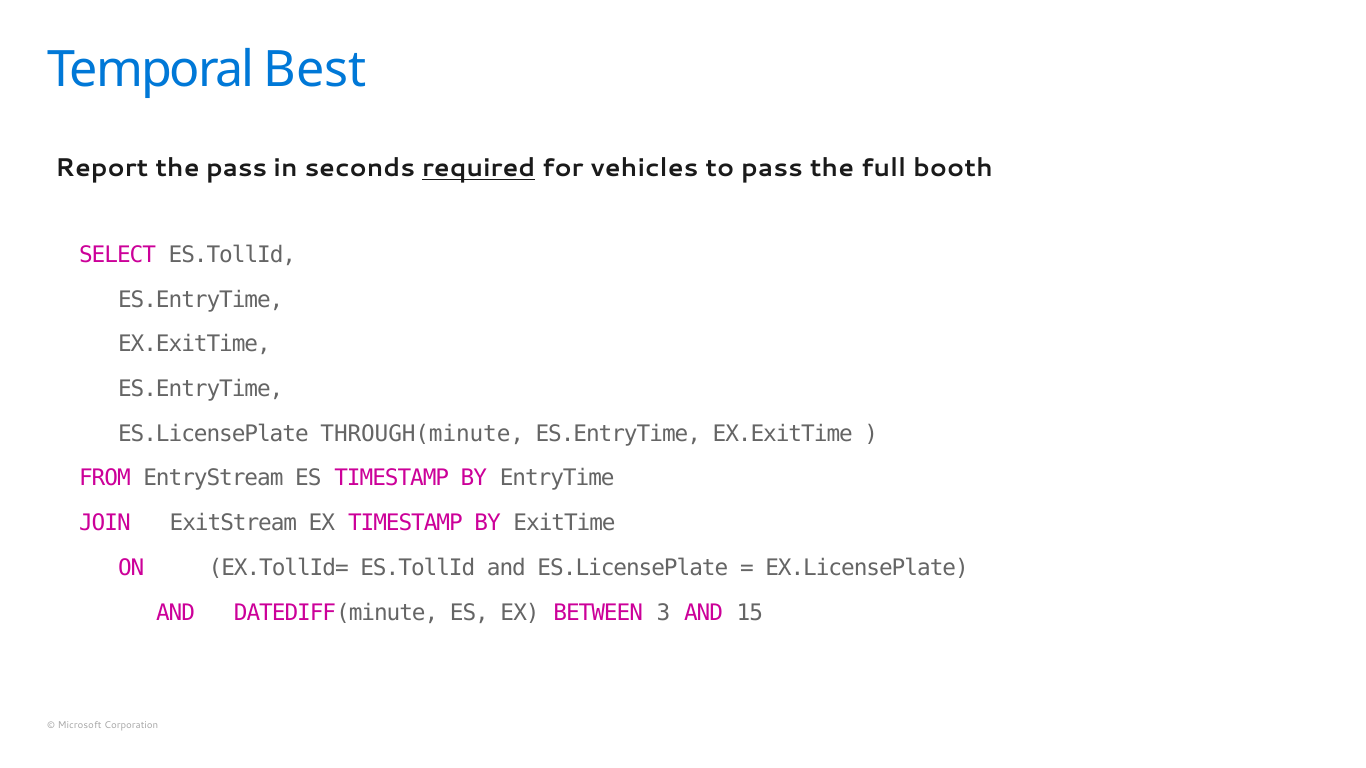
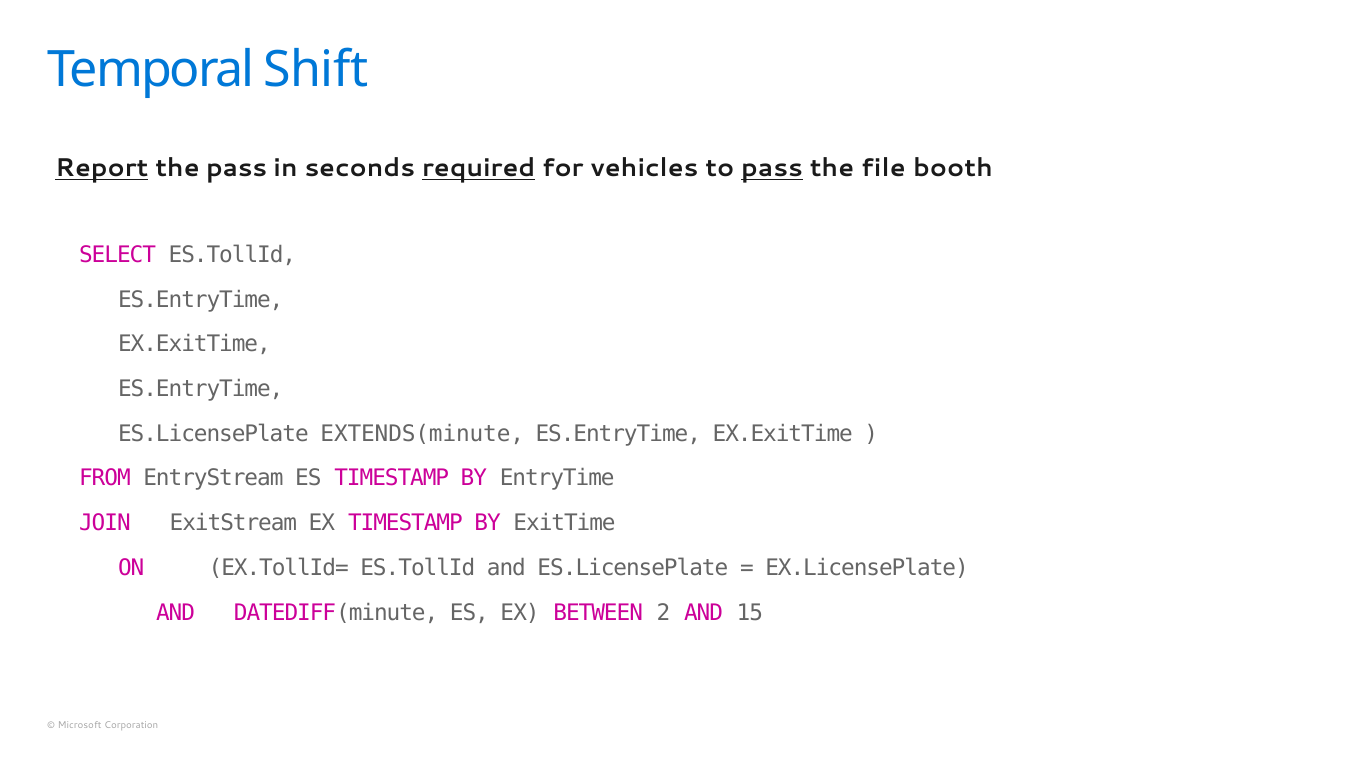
Best: Best -> Shift
Report underline: none -> present
pass at (772, 168) underline: none -> present
full: full -> file
THROUGH(minute: THROUGH(minute -> EXTENDS(minute
3: 3 -> 2
